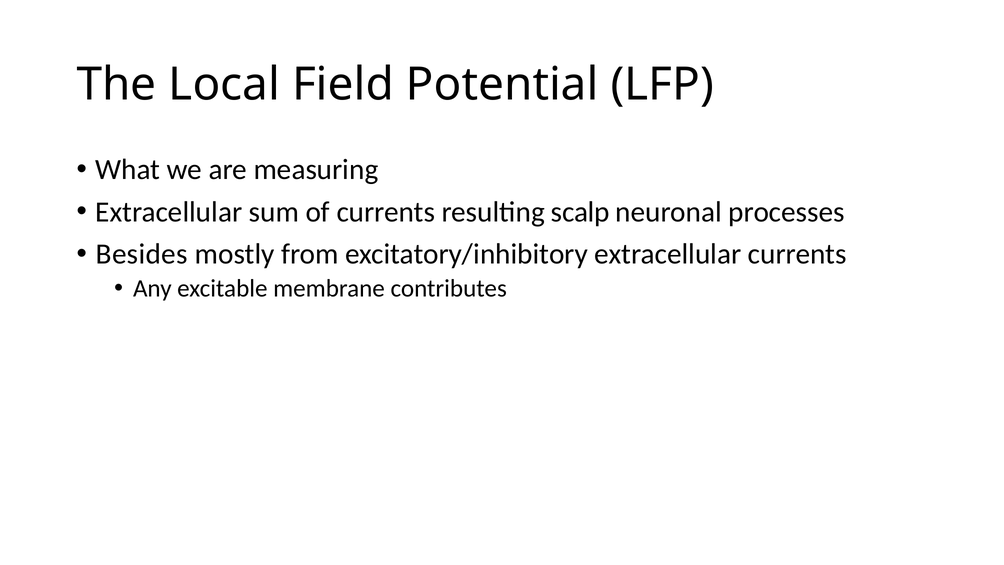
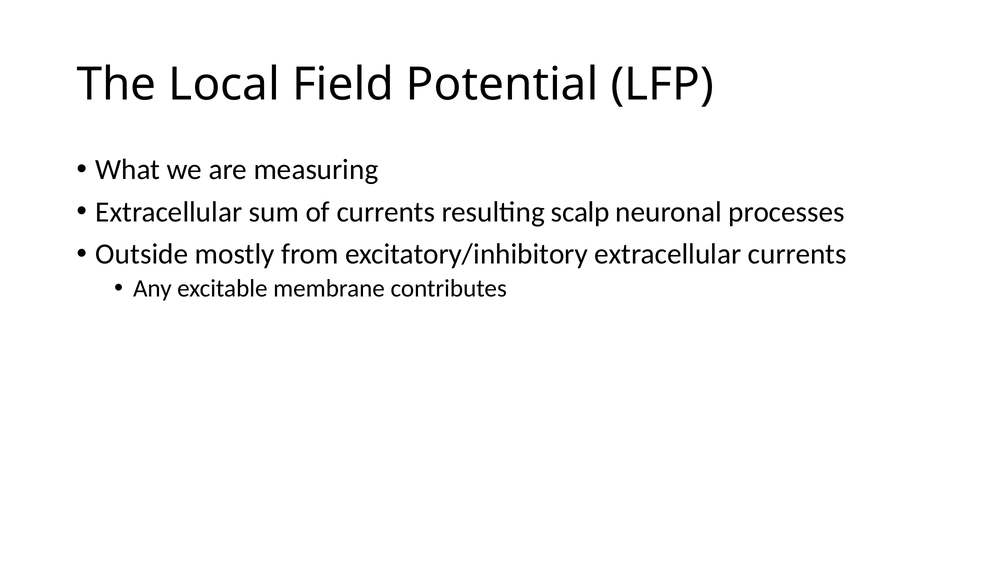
Besides: Besides -> Outside
